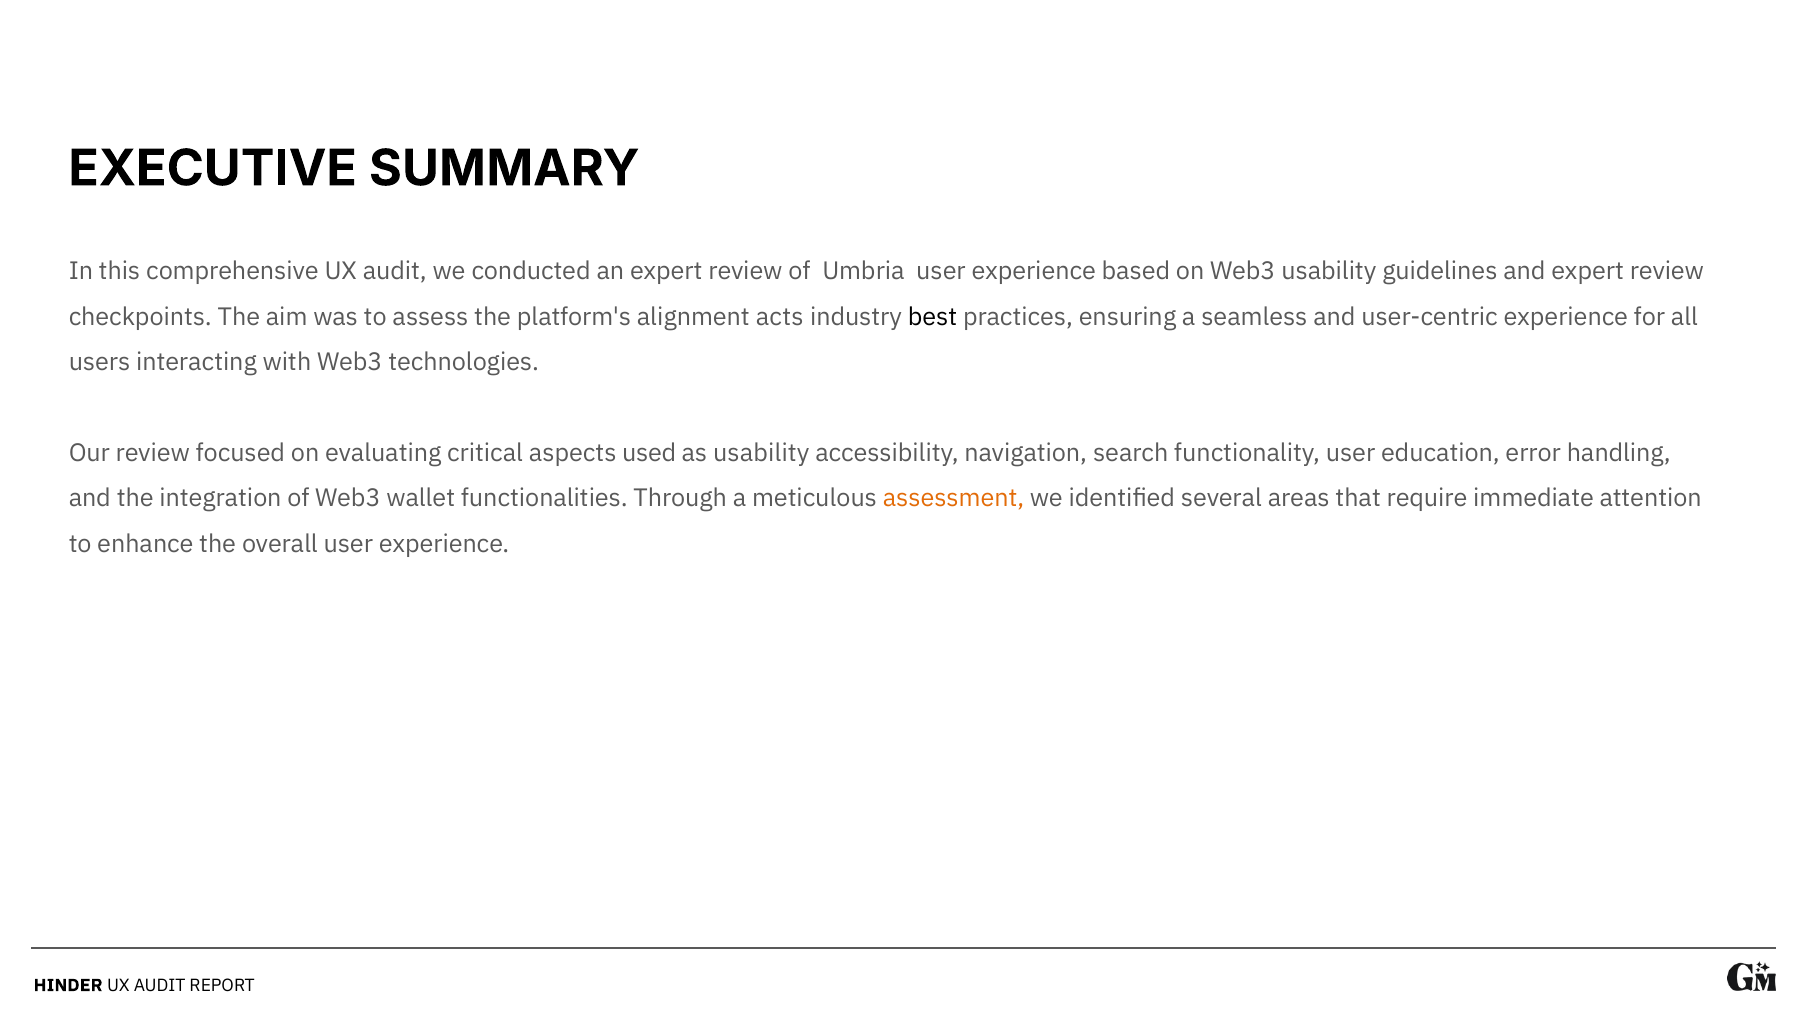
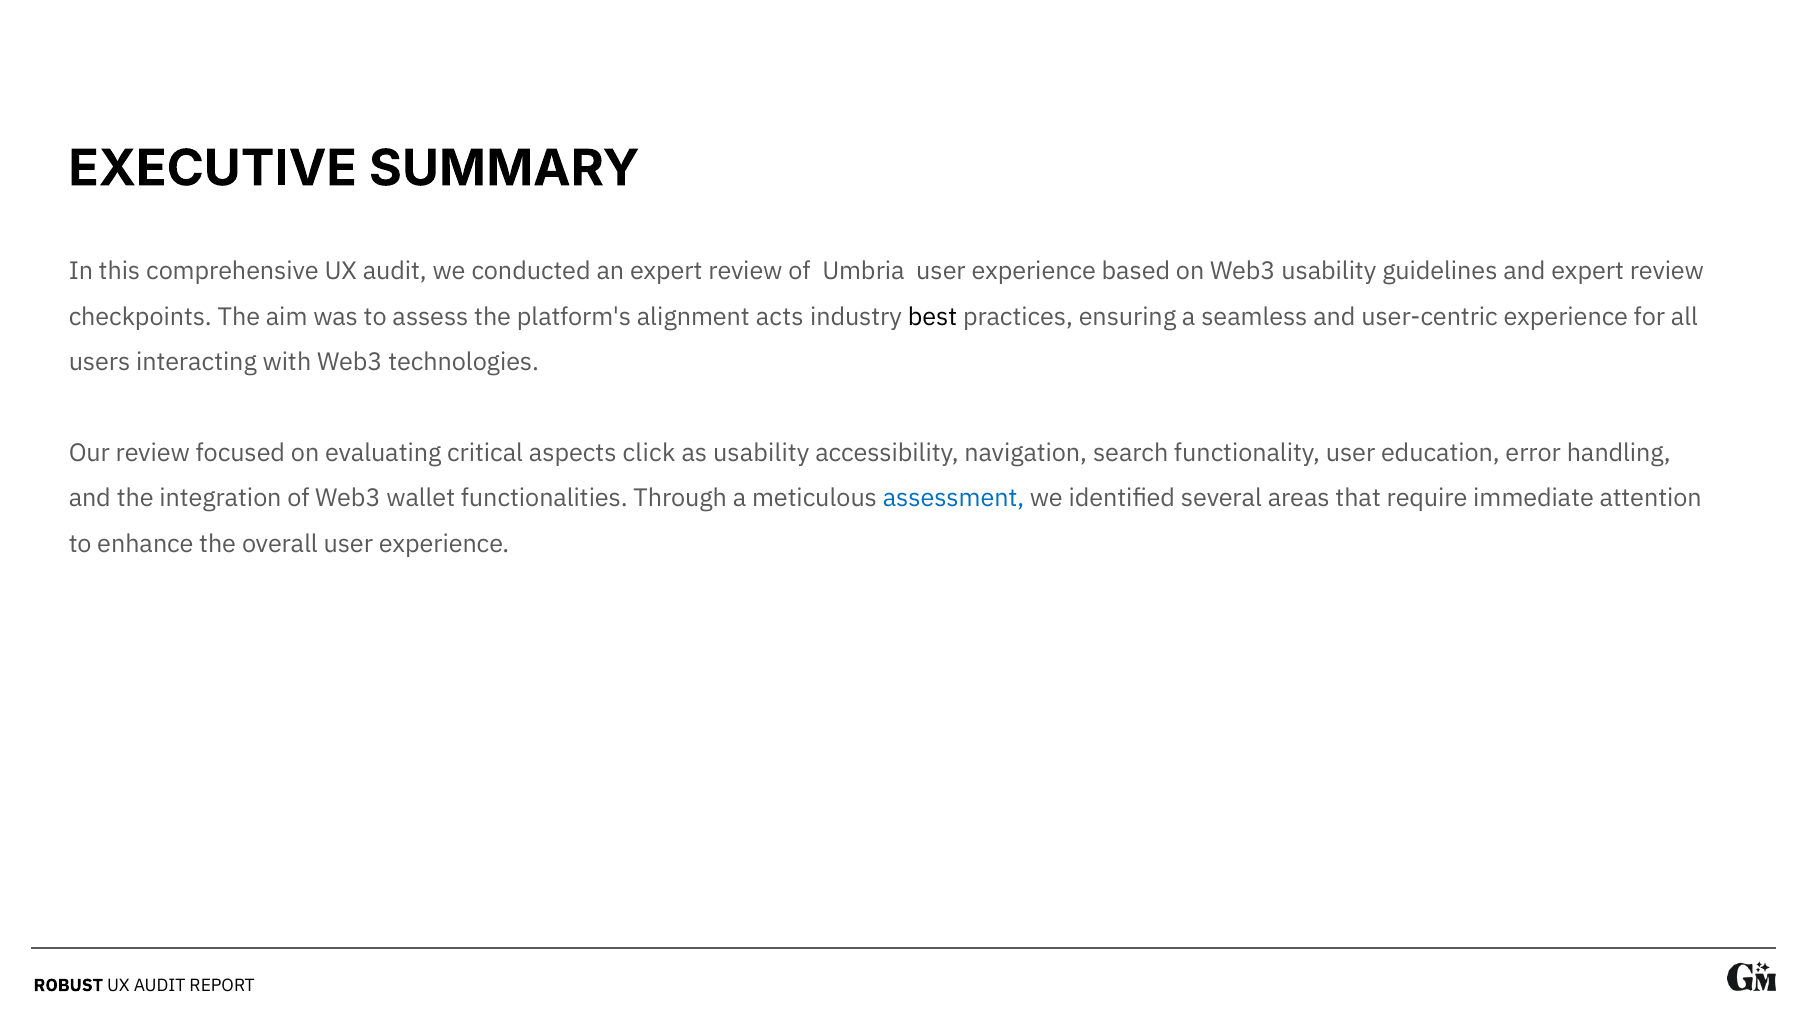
used: used -> click
assessment colour: orange -> blue
HINDER: HINDER -> ROBUST
